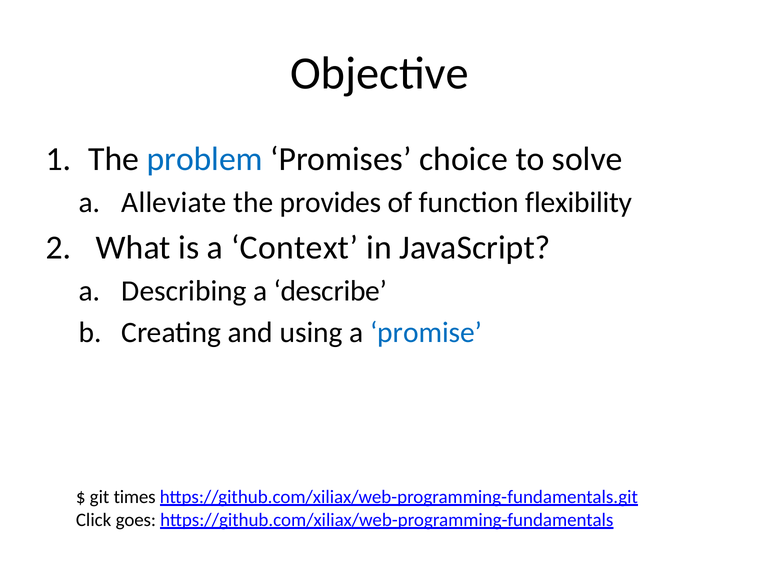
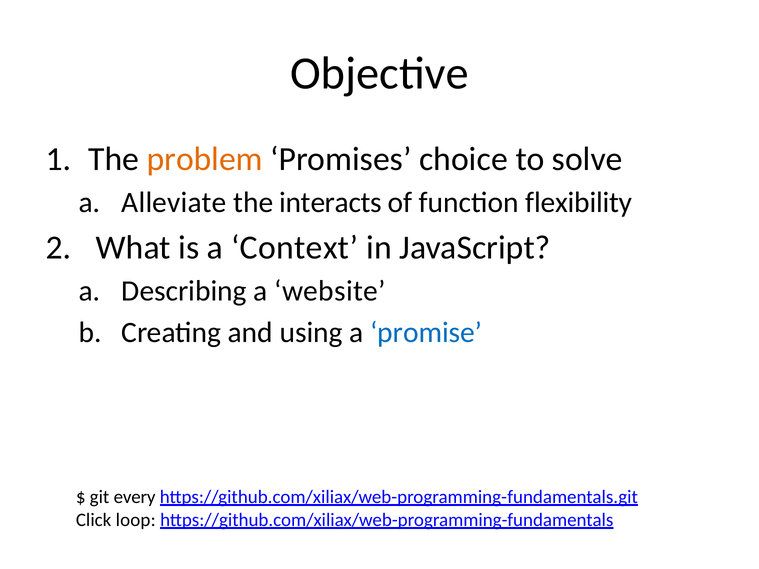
problem colour: blue -> orange
provides: provides -> interacts
describe: describe -> website
times: times -> every
goes: goes -> loop
